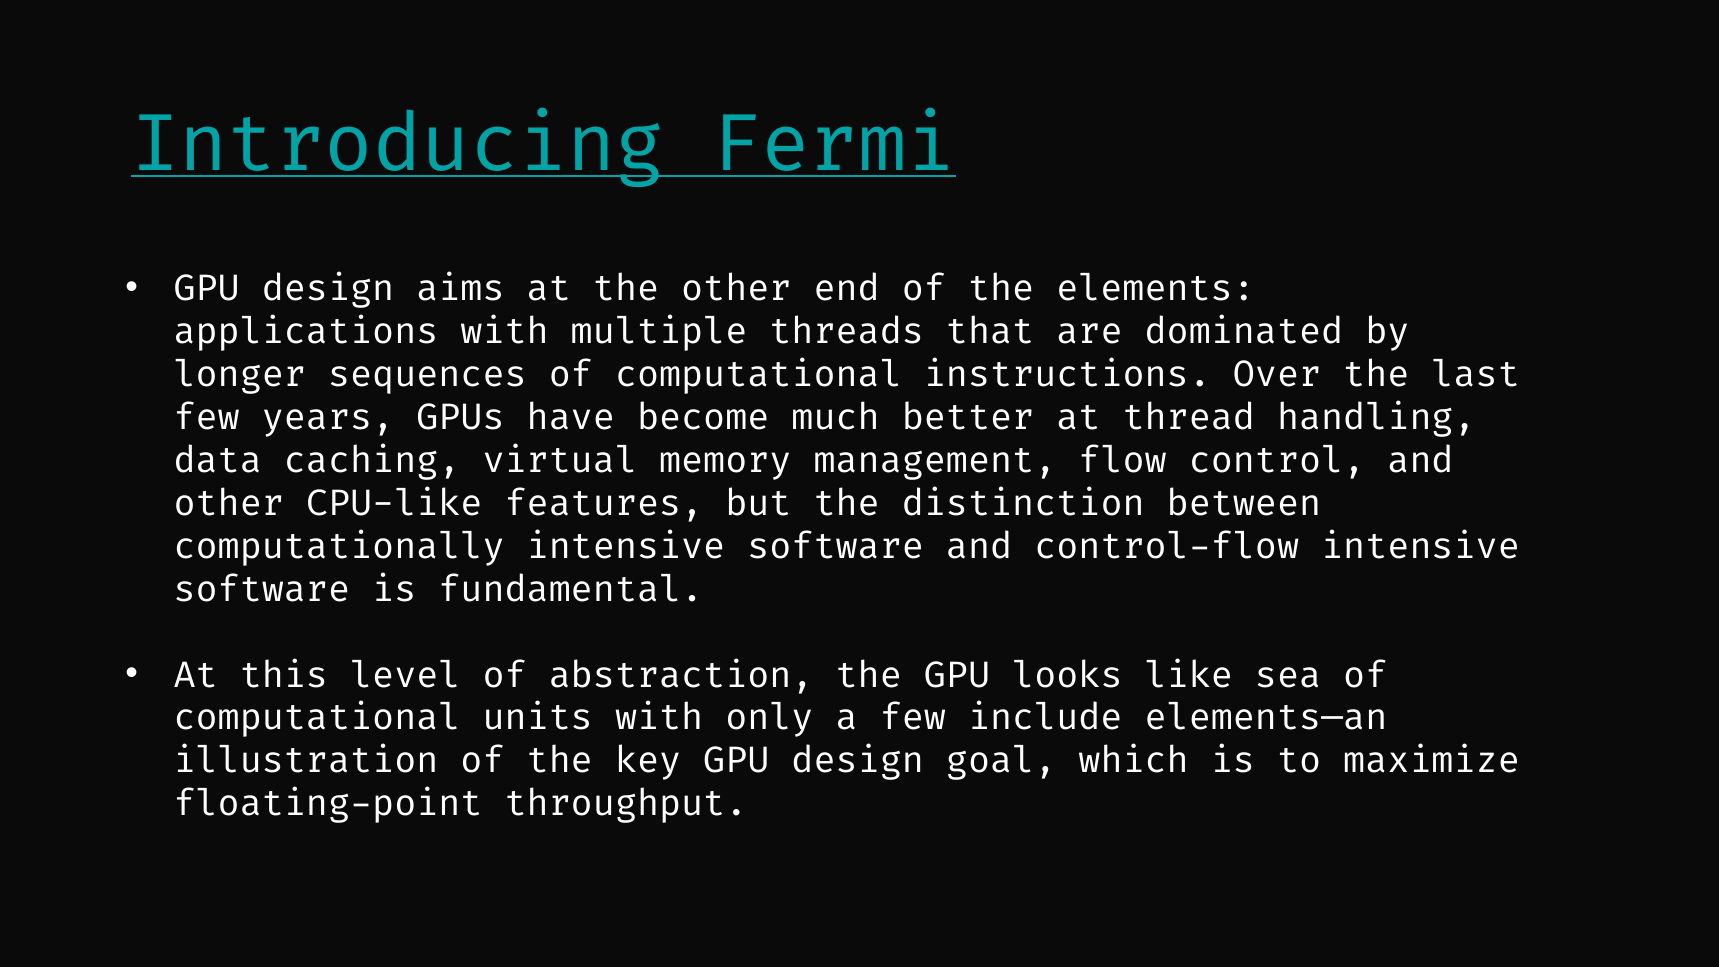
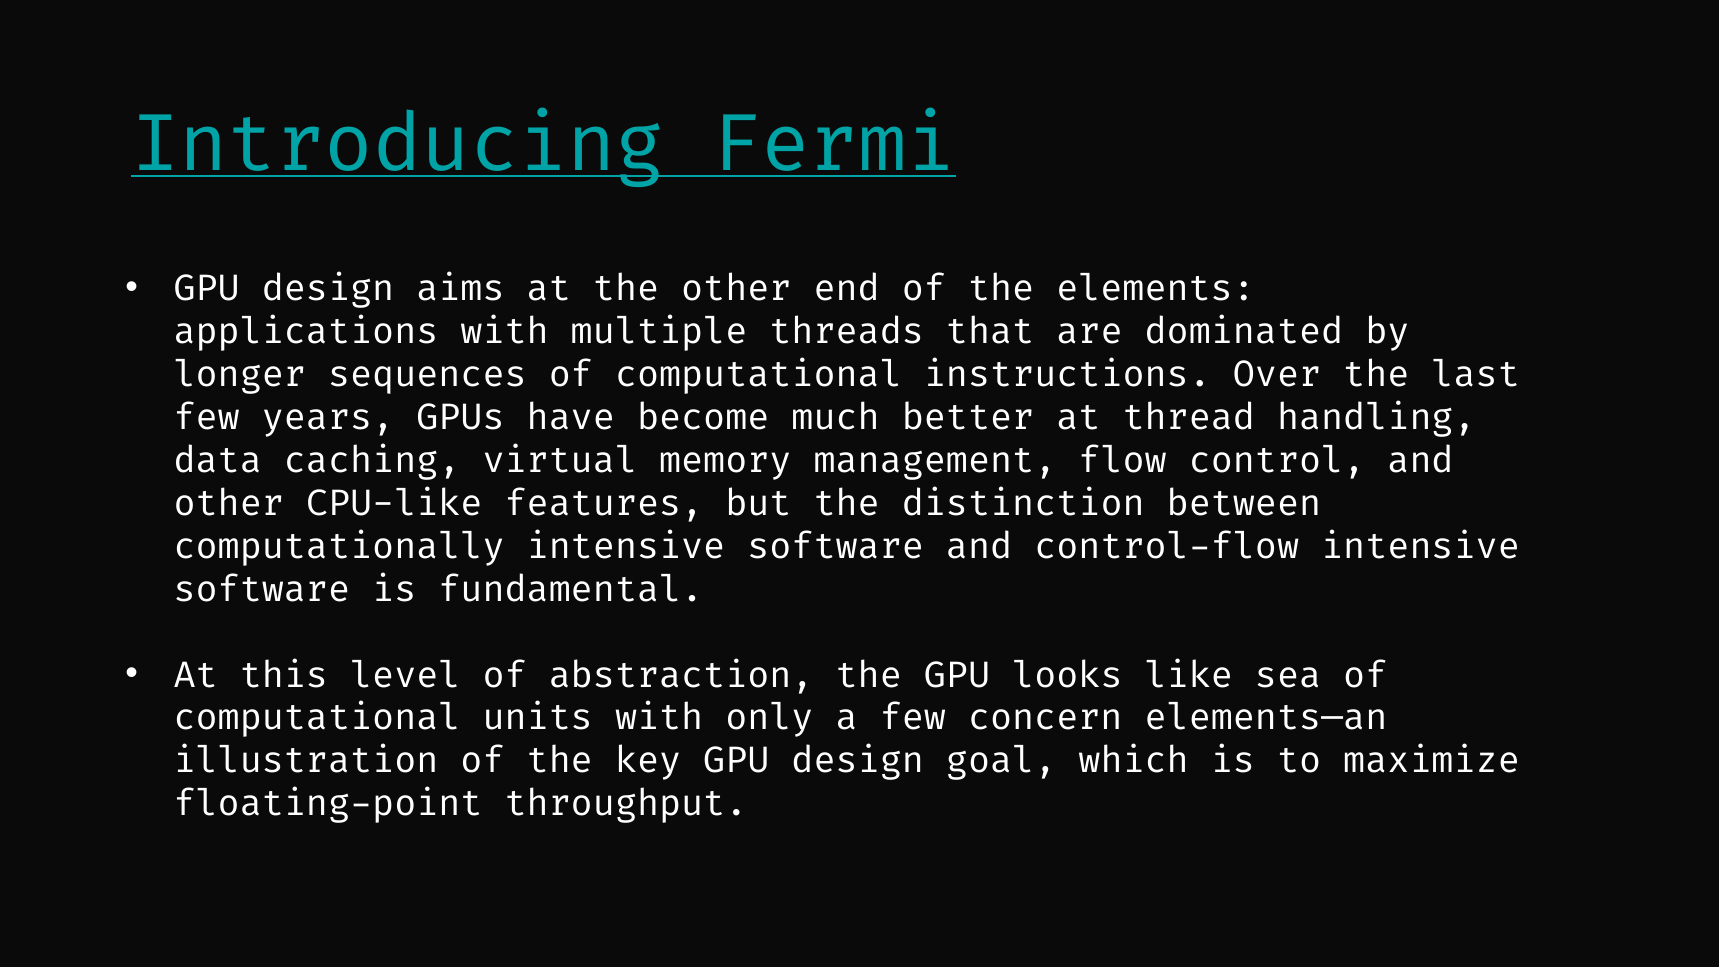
include: include -> concern
